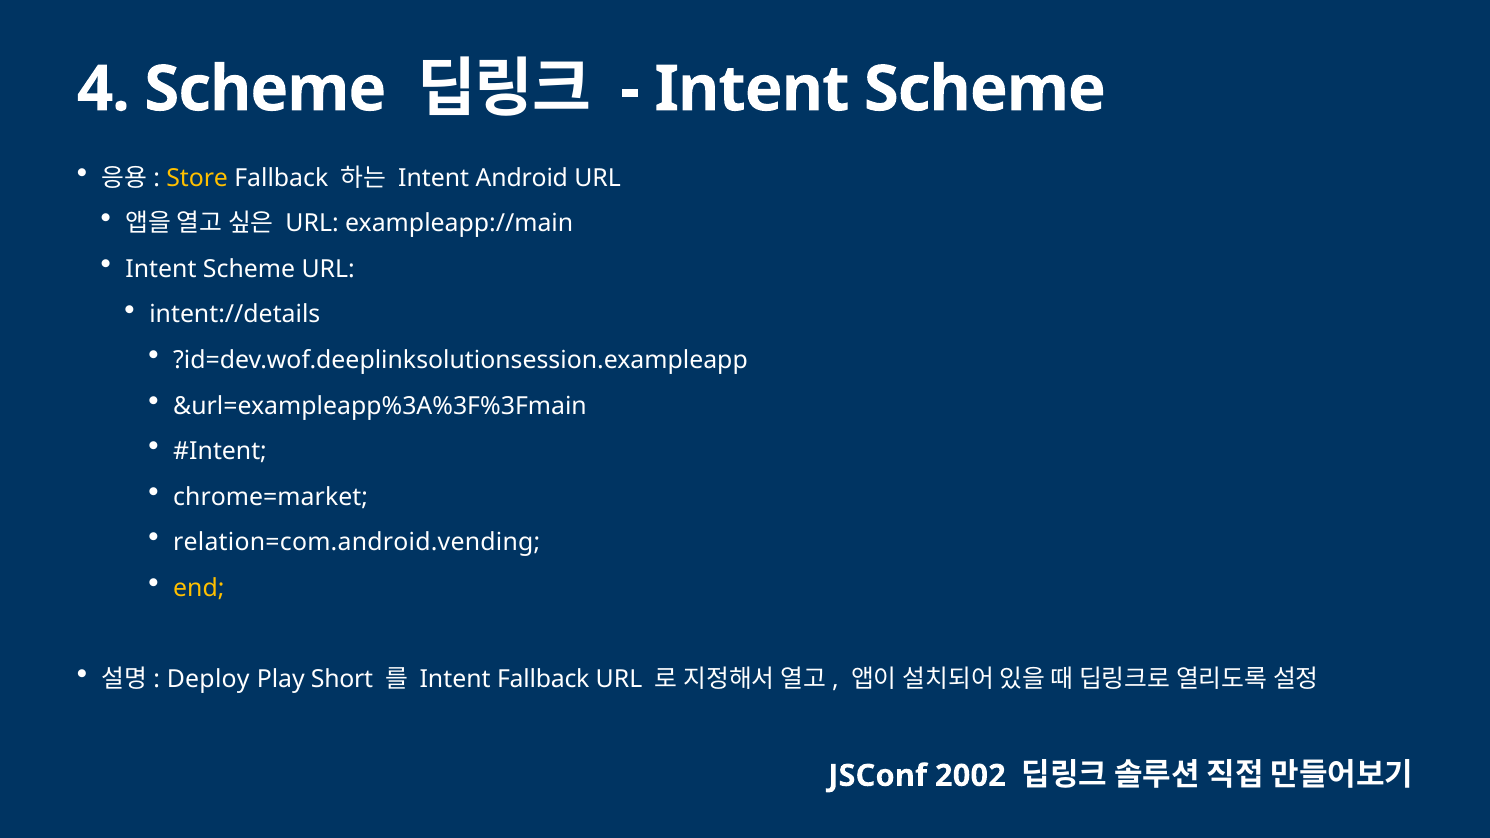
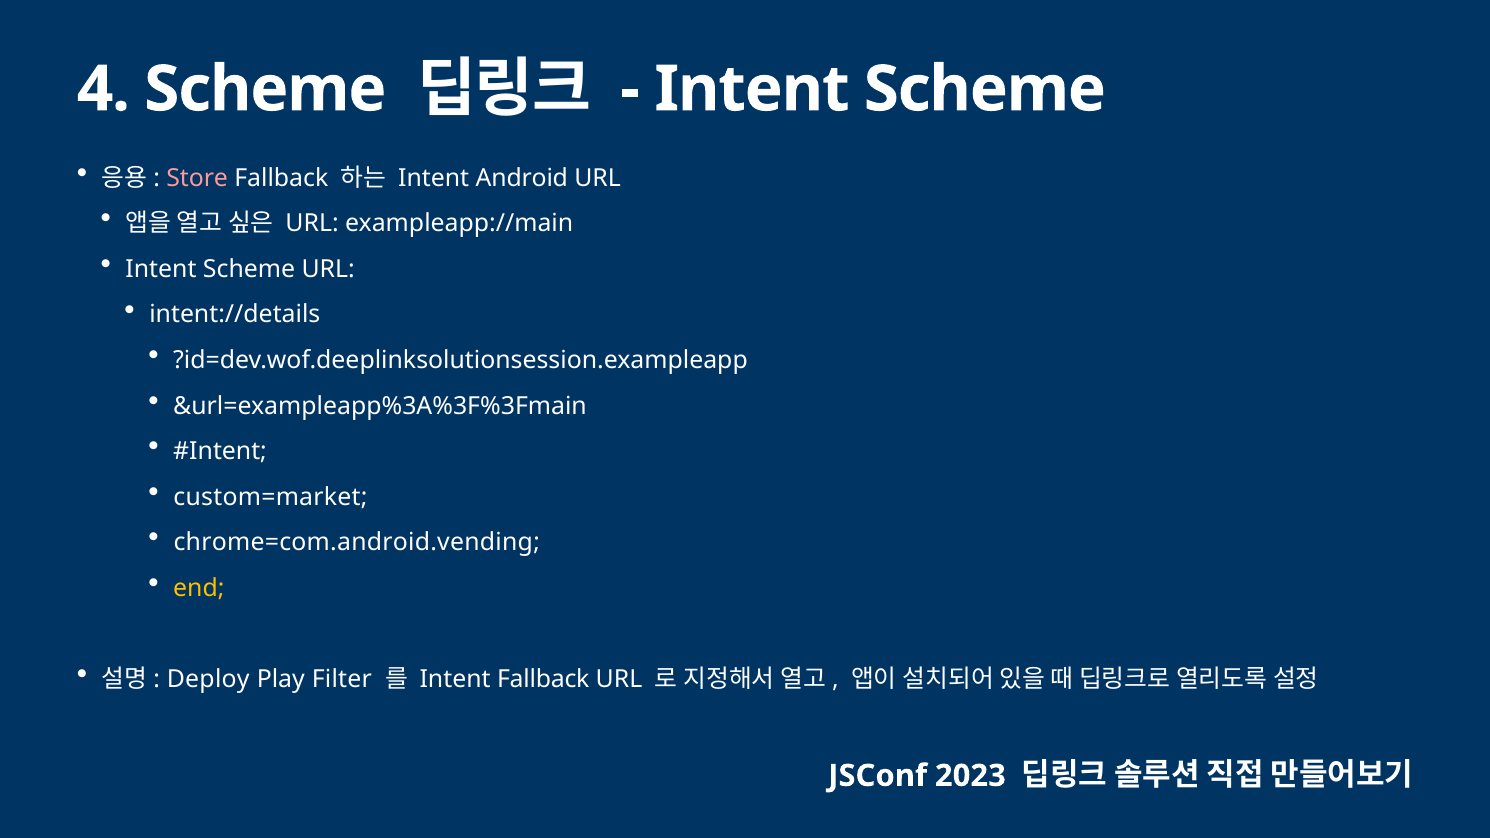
Store colour: yellow -> pink
chrome=market: chrome=market -> custom=market
relation=com.android.vending: relation=com.android.vending -> chrome=com.android.vending
Short: Short -> Filter
2002: 2002 -> 2023
